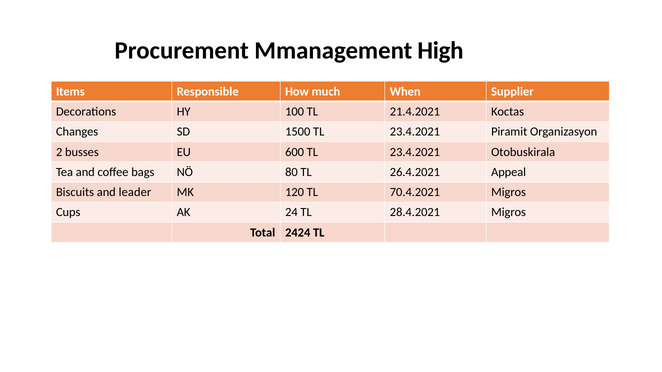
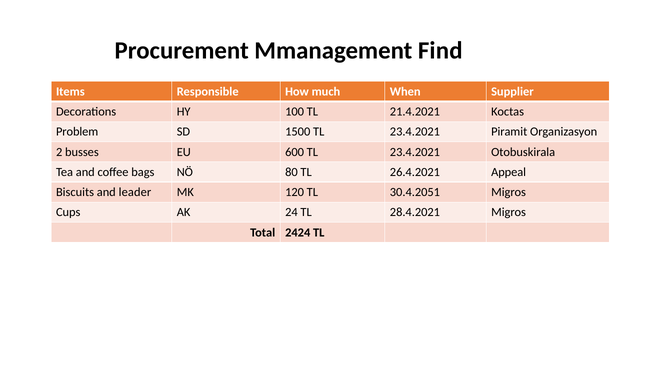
High: High -> Find
Changes: Changes -> Problem
70.4.2021: 70.4.2021 -> 30.4.2051
